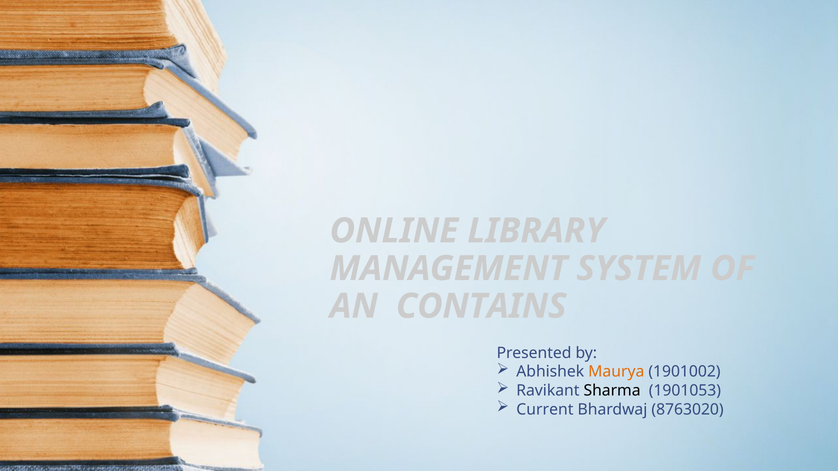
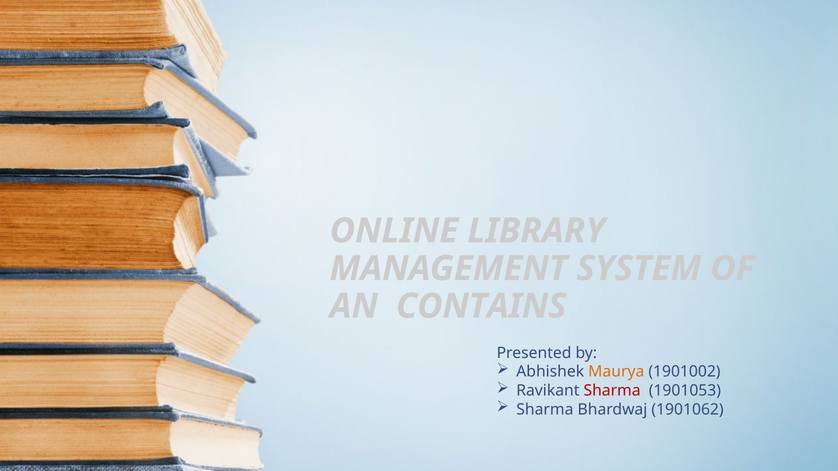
Sharma at (612, 391) colour: black -> red
Current at (545, 410): Current -> Sharma
8763020: 8763020 -> 1901062
